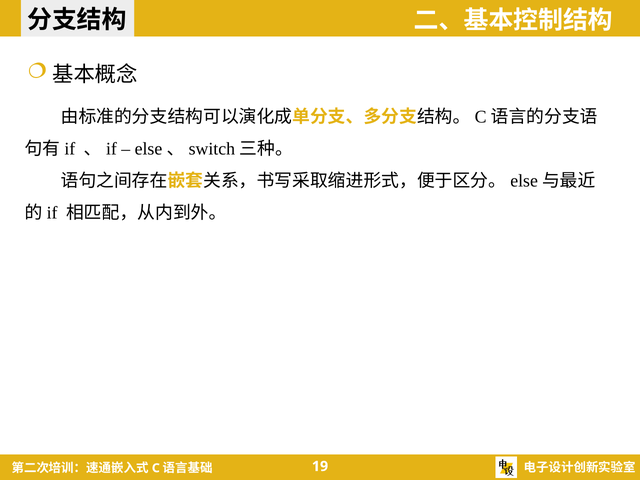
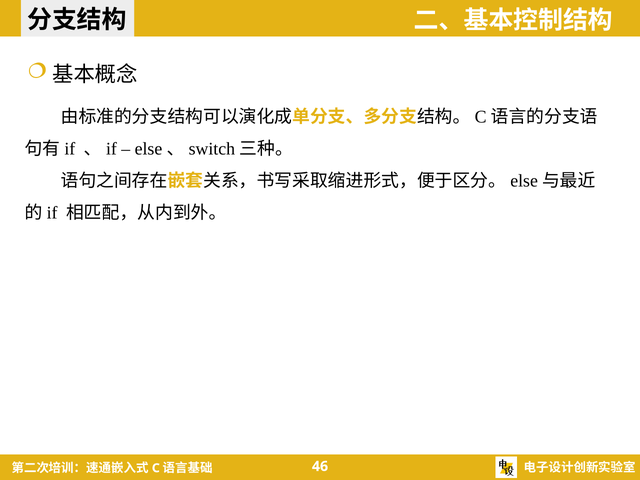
19: 19 -> 46
